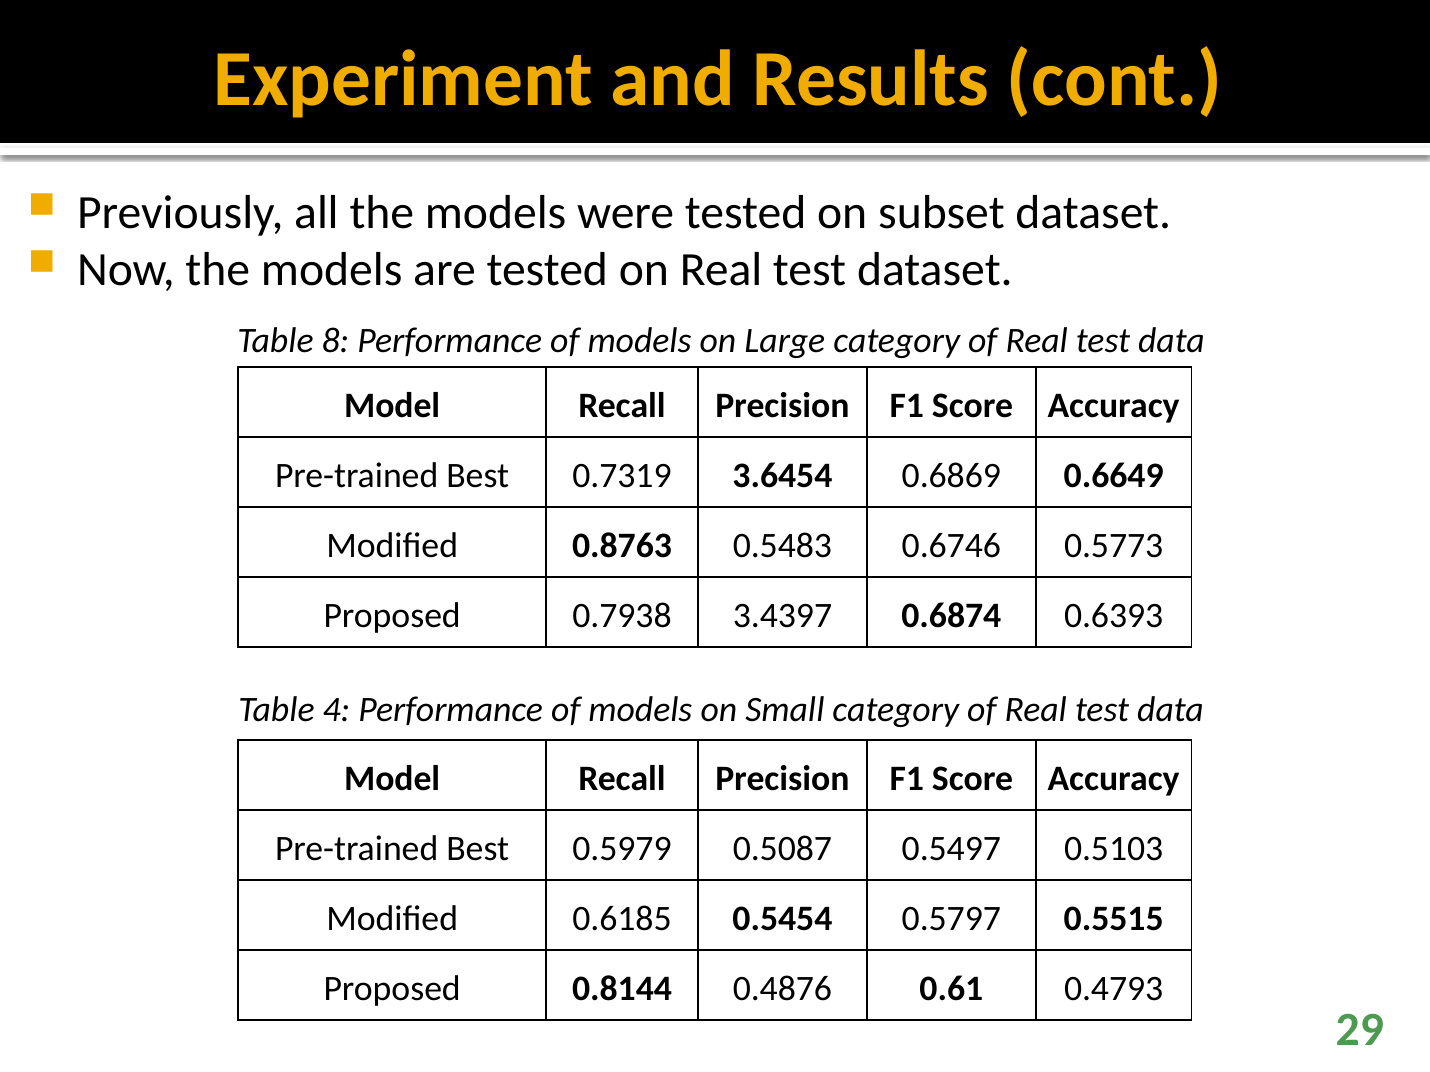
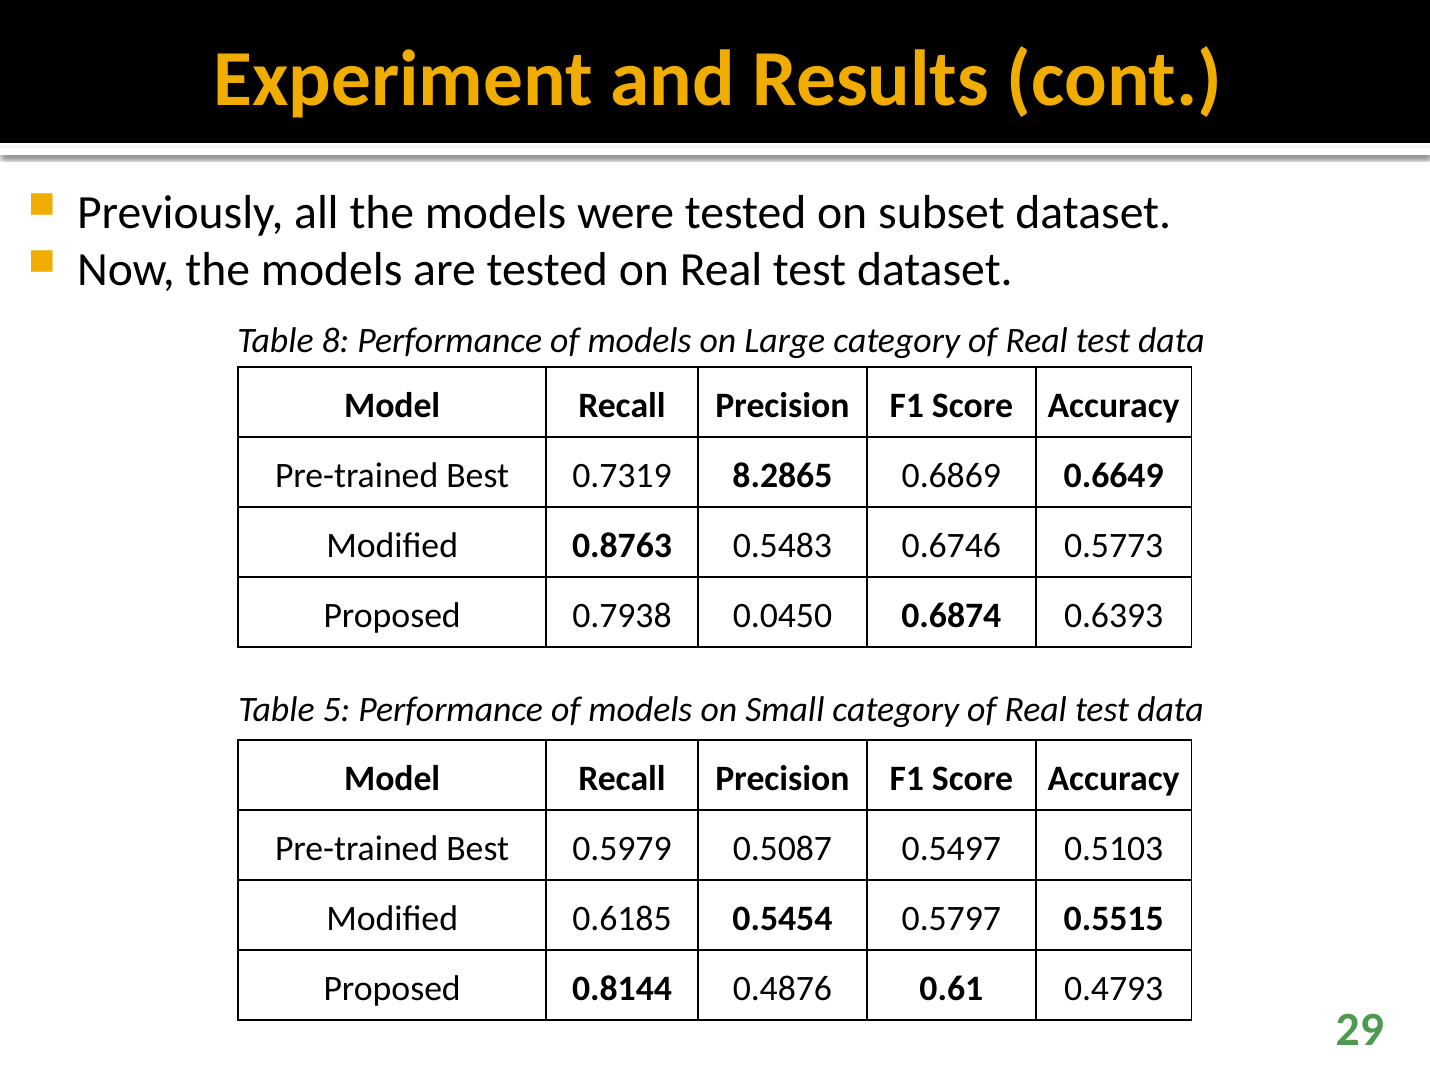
3.6454: 3.6454 -> 8.2865
3.4397: 3.4397 -> 0.0450
4: 4 -> 5
